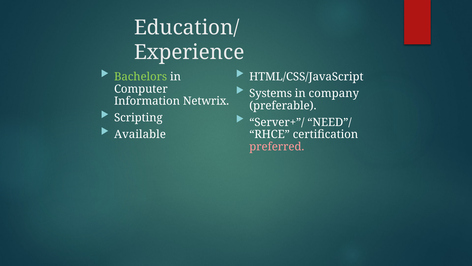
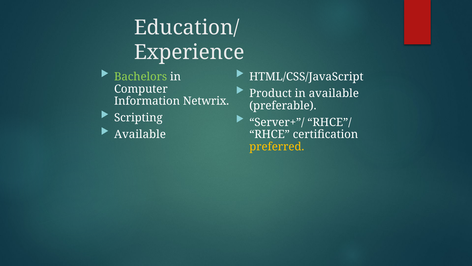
Systems: Systems -> Product
in company: company -> available
NEED”/: NEED”/ -> RHCE”/
preferred colour: pink -> yellow
